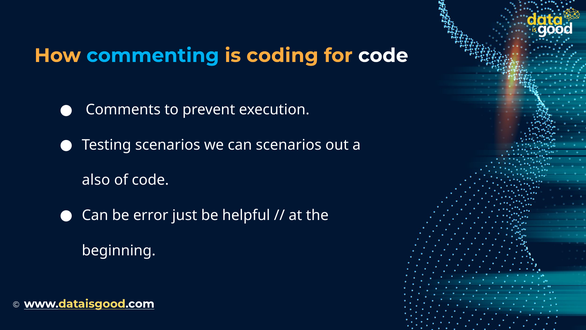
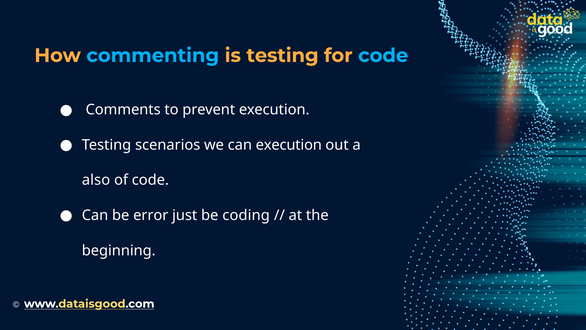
is coding: coding -> testing
code at (383, 55) colour: white -> light blue
can scenarios: scenarios -> execution
helpful: helpful -> coding
